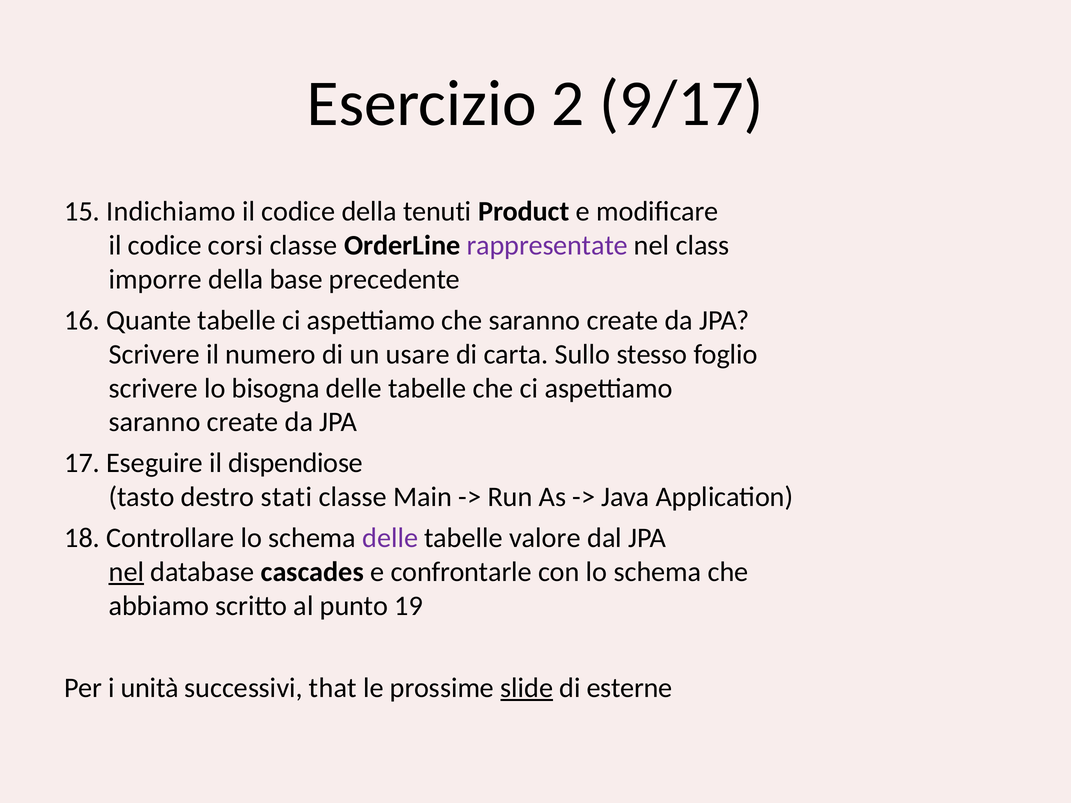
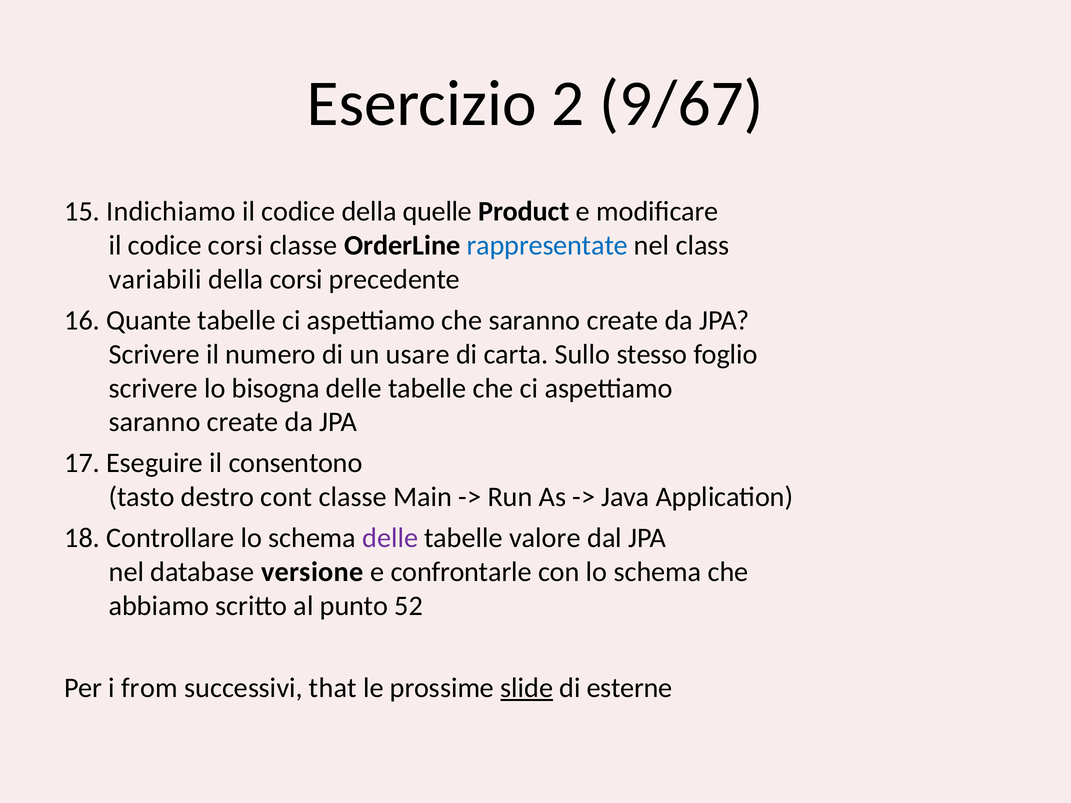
9/17: 9/17 -> 9/67
tenuti: tenuti -> quelle
rappresentate colour: purple -> blue
imporre: imporre -> variabili
della base: base -> corsi
dispendiose: dispendiose -> consentono
stati: stati -> cont
nel at (126, 572) underline: present -> none
cascades: cascades -> versione
19: 19 -> 52
unità: unità -> from
